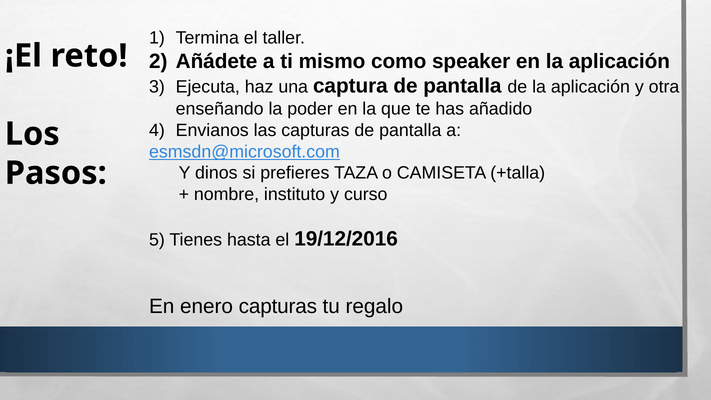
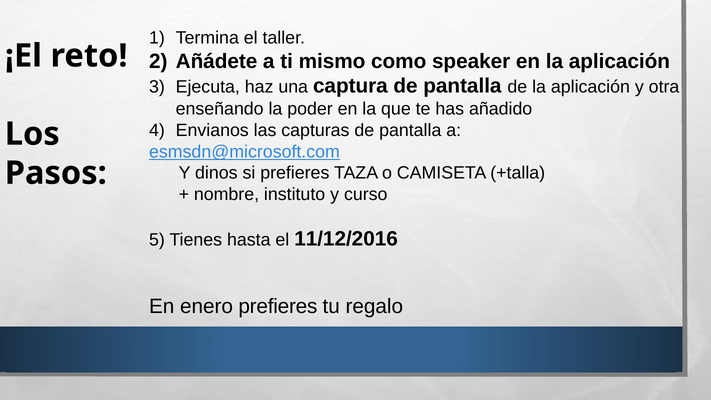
19/12/2016: 19/12/2016 -> 11/12/2016
enero capturas: capturas -> prefieres
